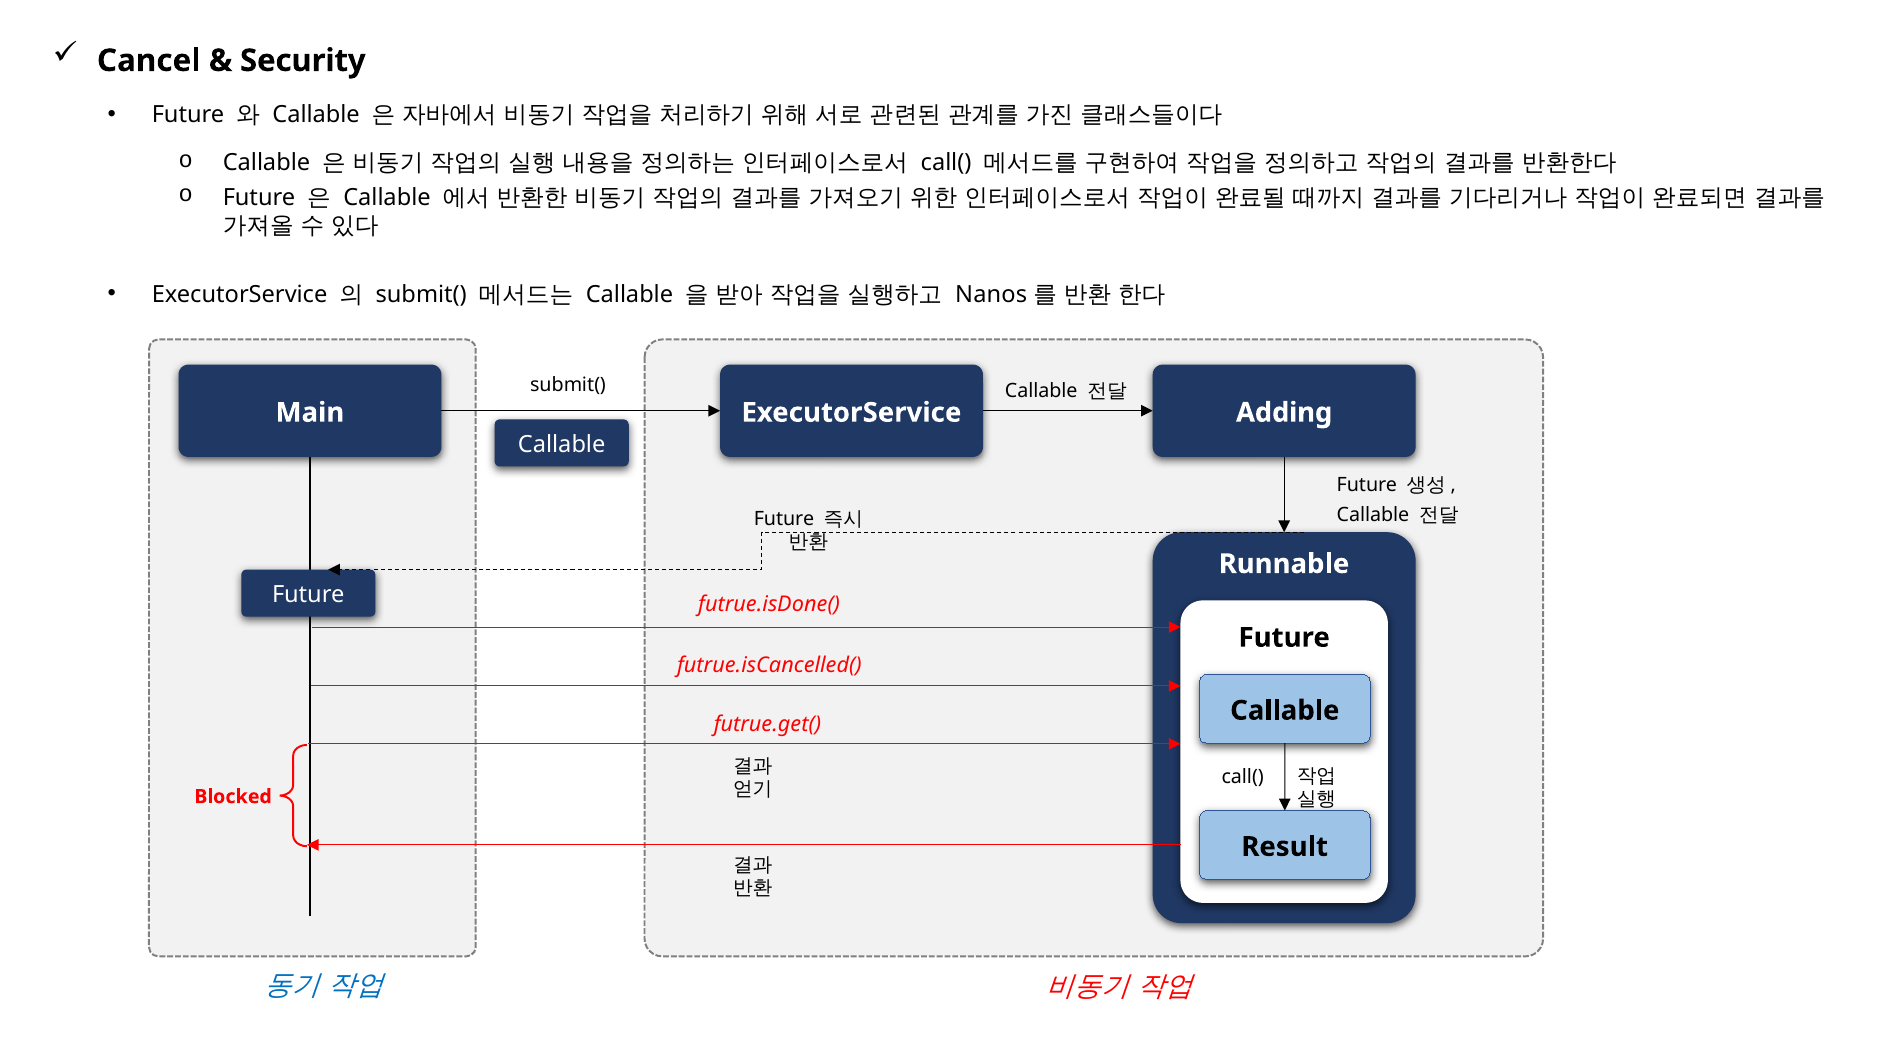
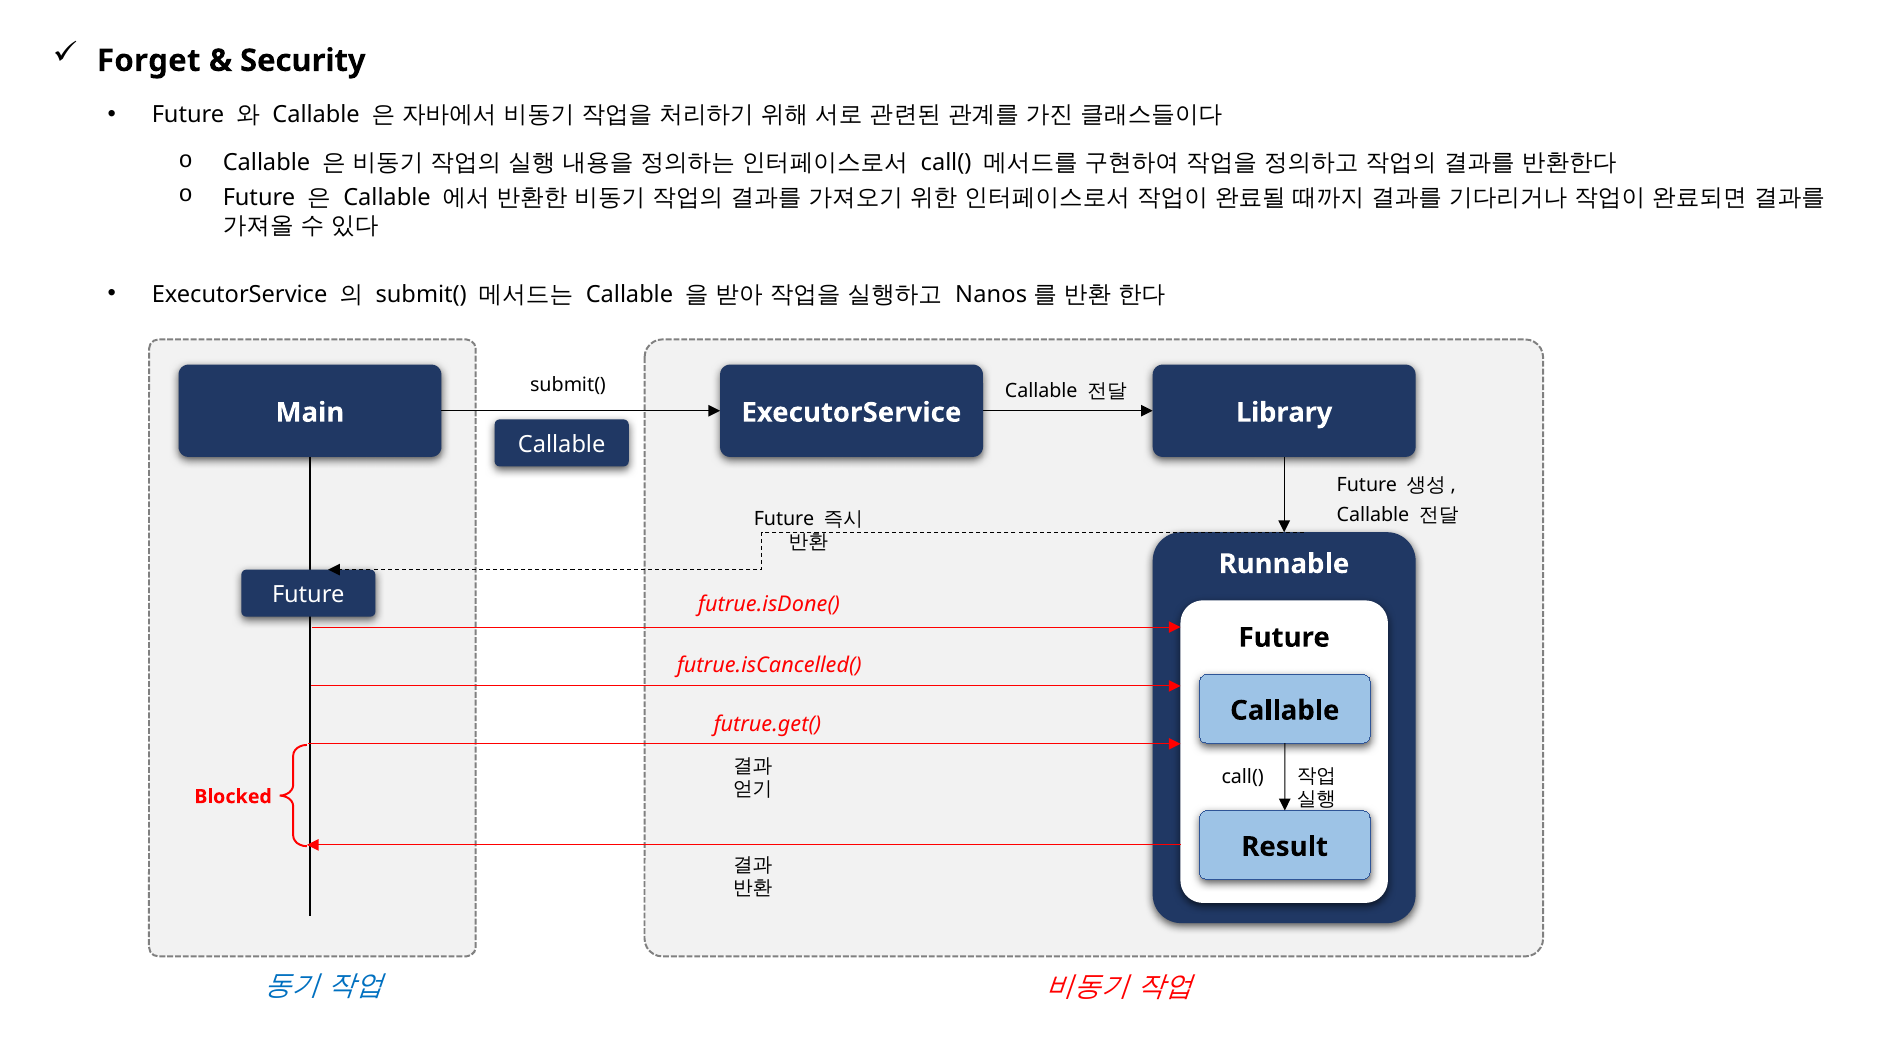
Cancel: Cancel -> Forget
Adding: Adding -> Library
